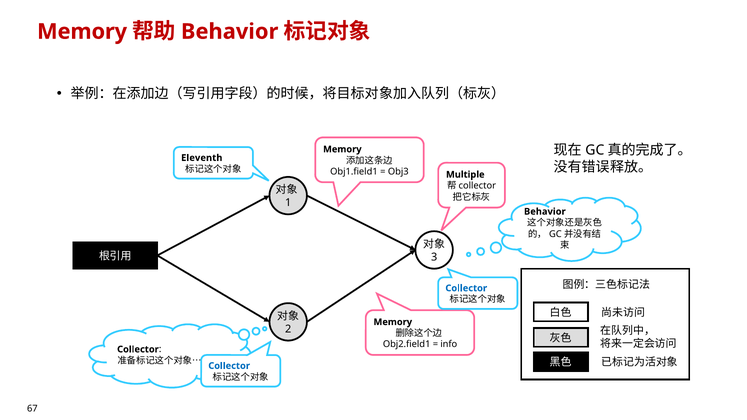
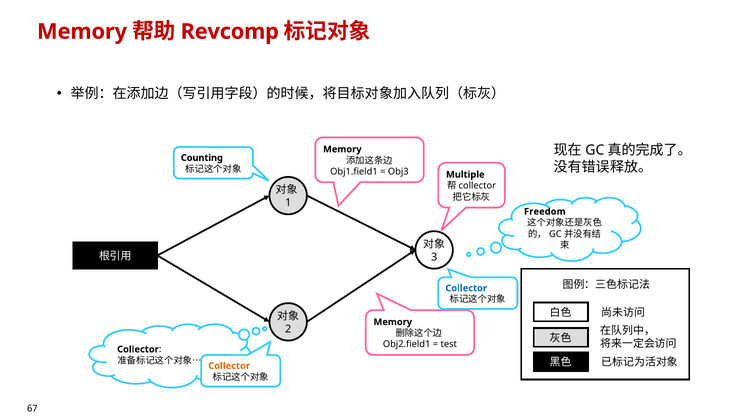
Behavior at (230, 32): Behavior -> Revcomp
Eleventh: Eleventh -> Counting
Behavior at (545, 212): Behavior -> Freedom
info: info -> test
Collector at (229, 366) colour: blue -> orange
